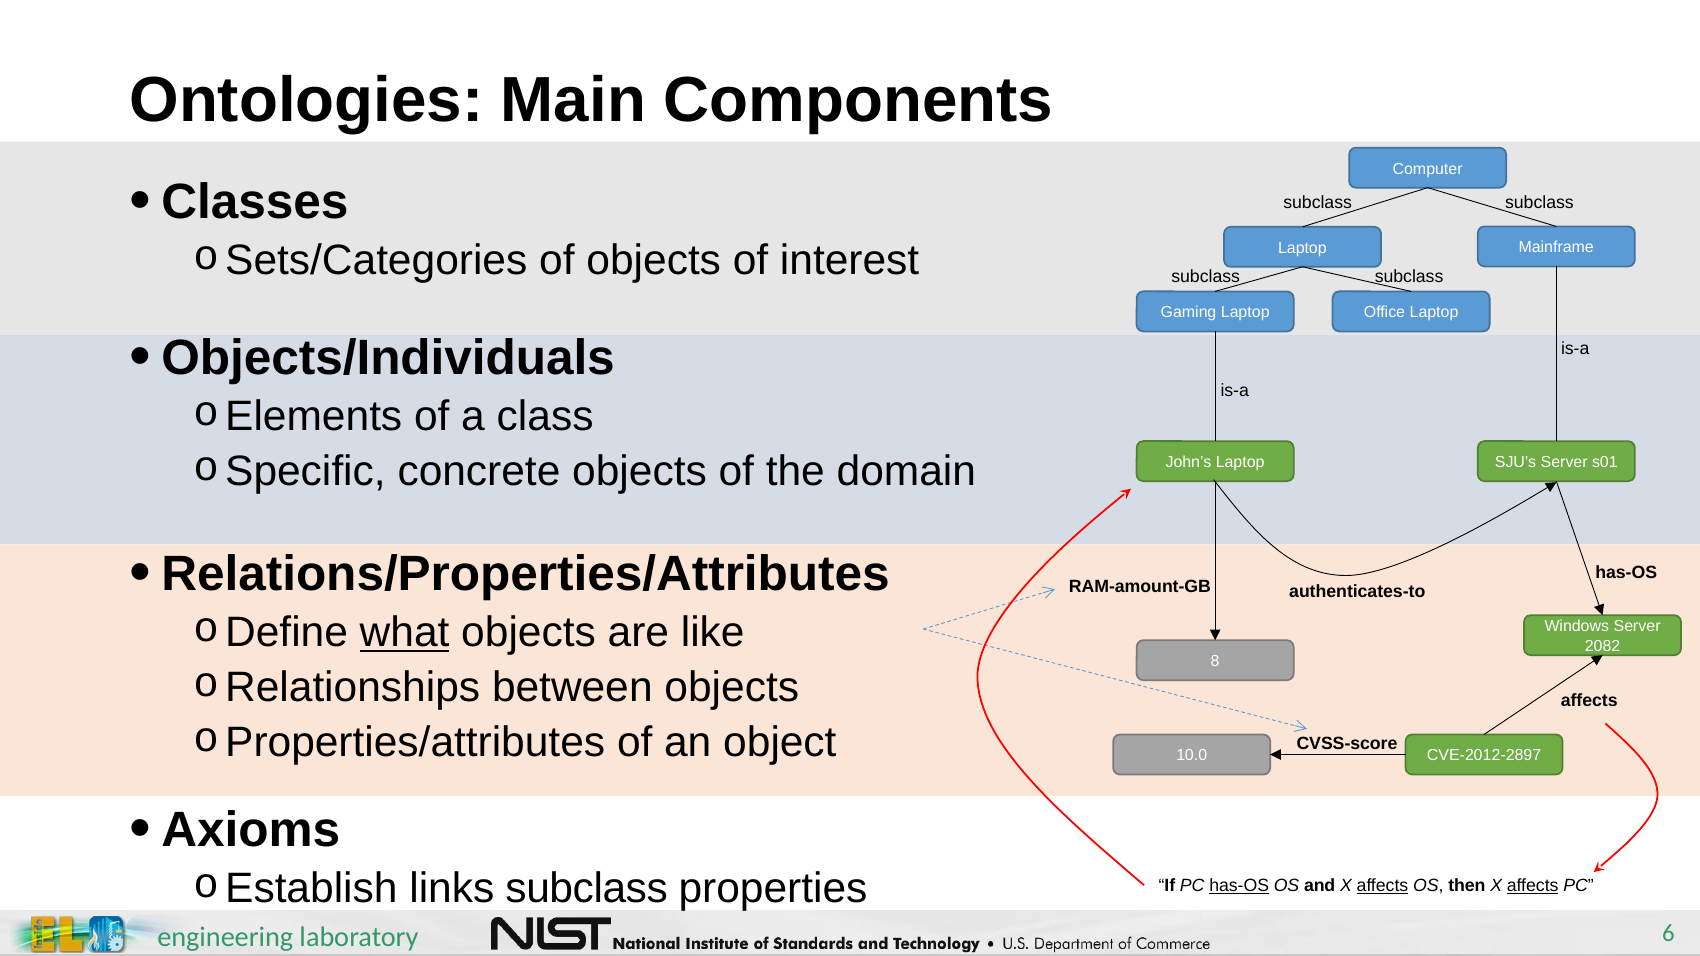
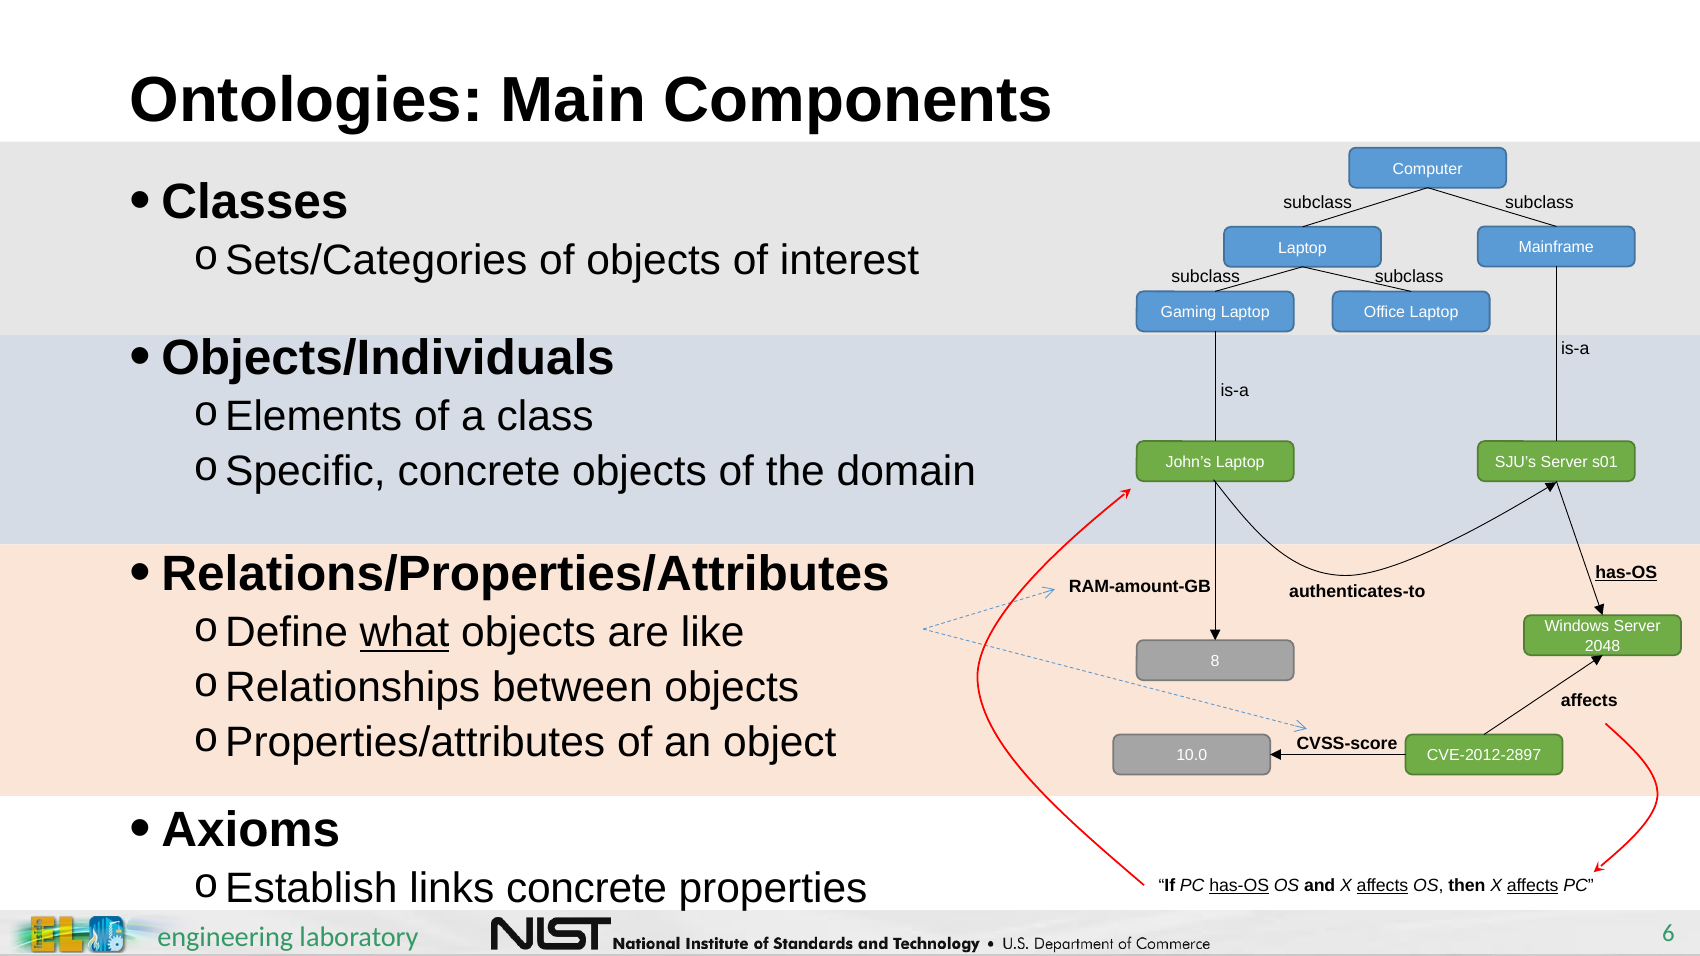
has-OS at (1626, 573) underline: none -> present
2082: 2082 -> 2048
links subclass: subclass -> concrete
